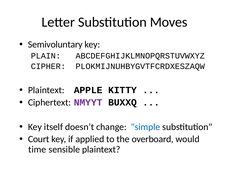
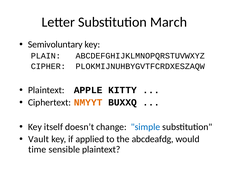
Moves: Moves -> March
NMYYT colour: purple -> orange
Court: Court -> Vault
overboard: overboard -> abcdeafdg
